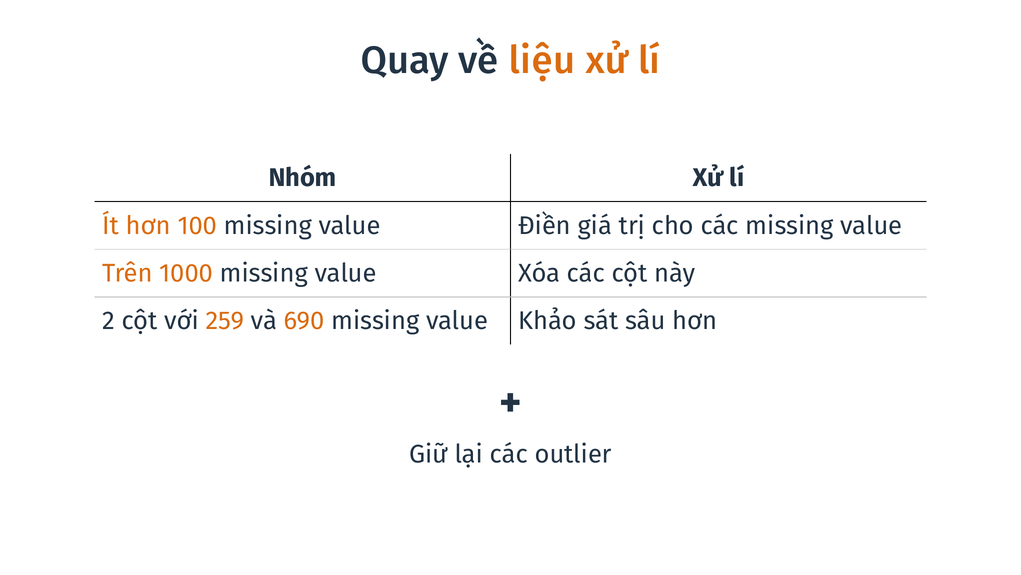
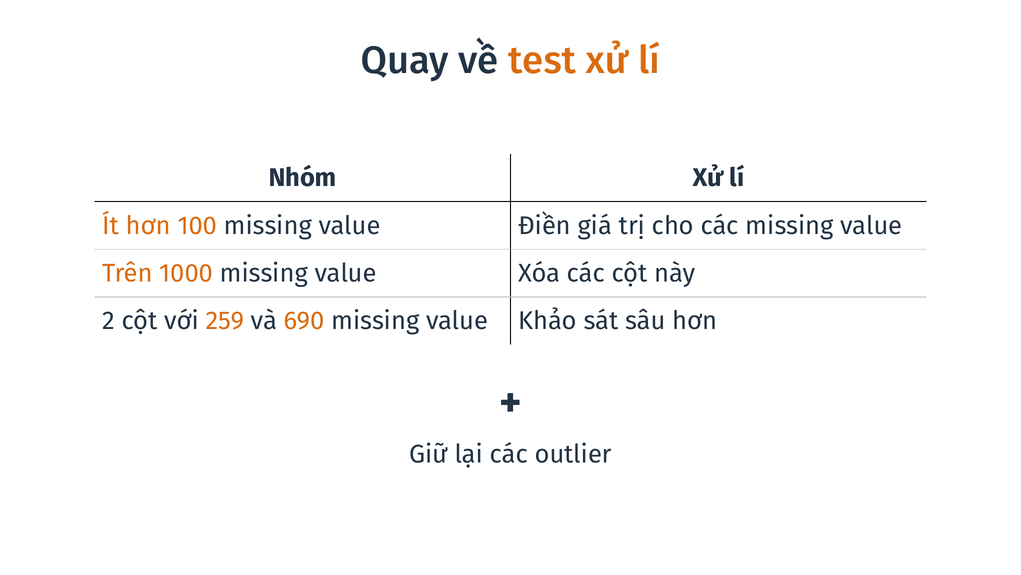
liệu: liệu -> test
